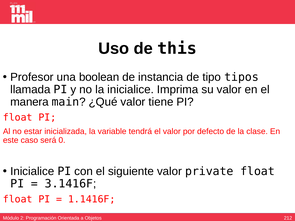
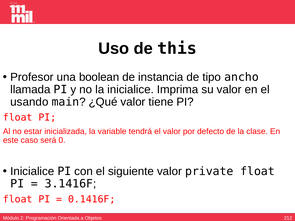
tipos: tipos -> ancho
manera: manera -> usando
1.1416F: 1.1416F -> 0.1416F
